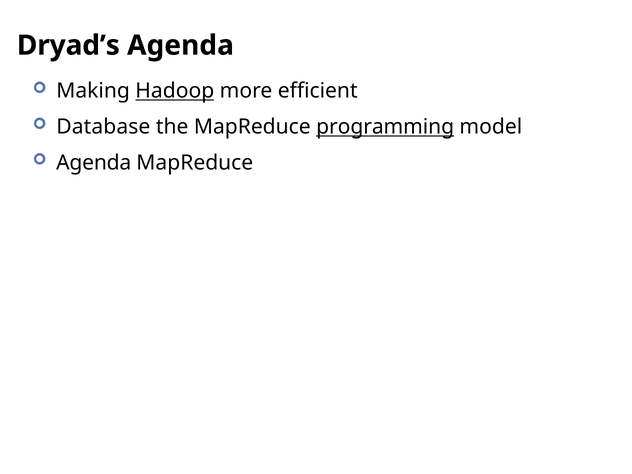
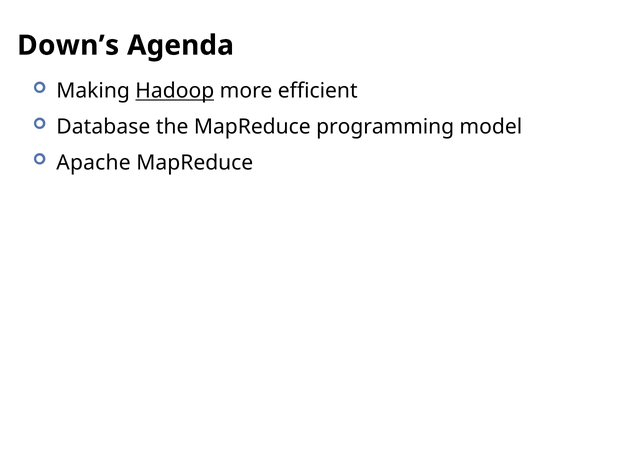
Dryad’s: Dryad’s -> Down’s
programming underline: present -> none
Agenda at (94, 163): Agenda -> Apache
